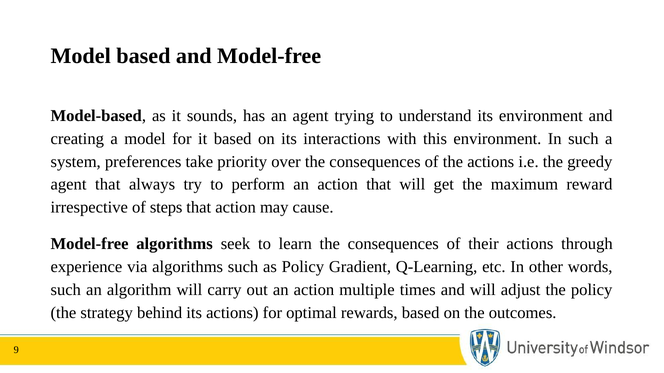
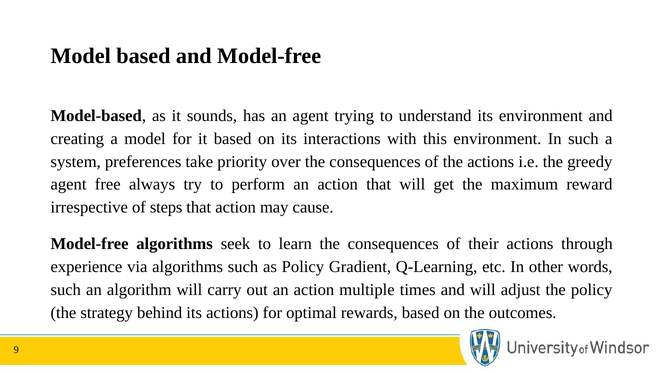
agent that: that -> free
